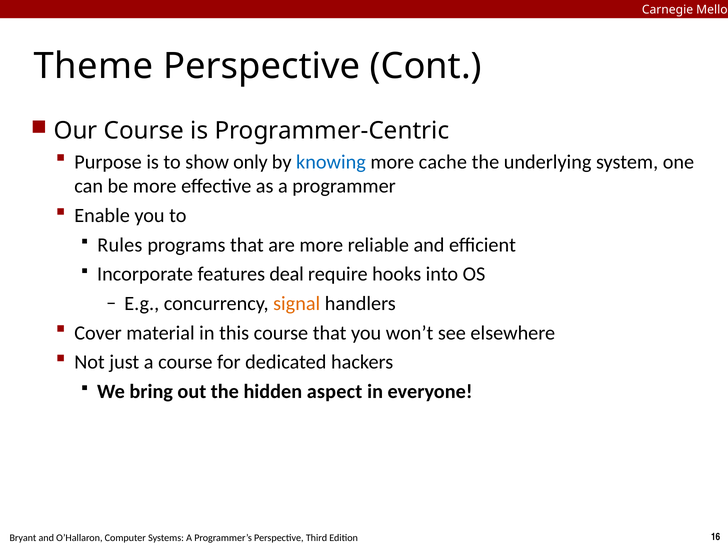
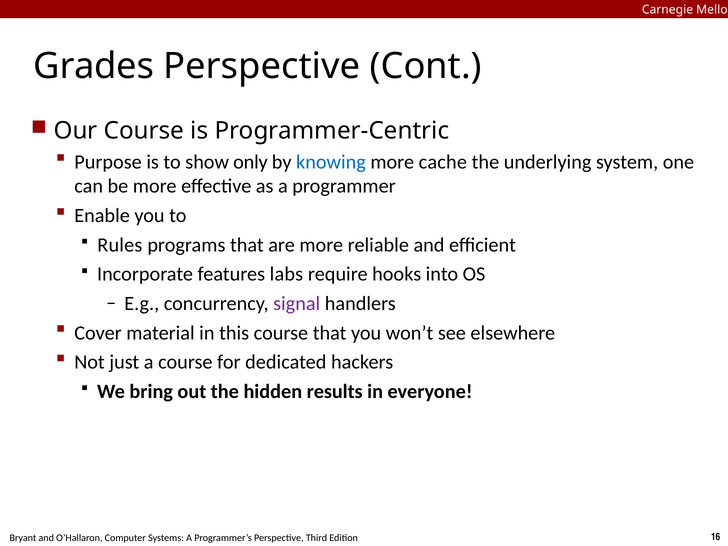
Theme: Theme -> Grades
deal: deal -> labs
signal colour: orange -> purple
aspect: aspect -> results
